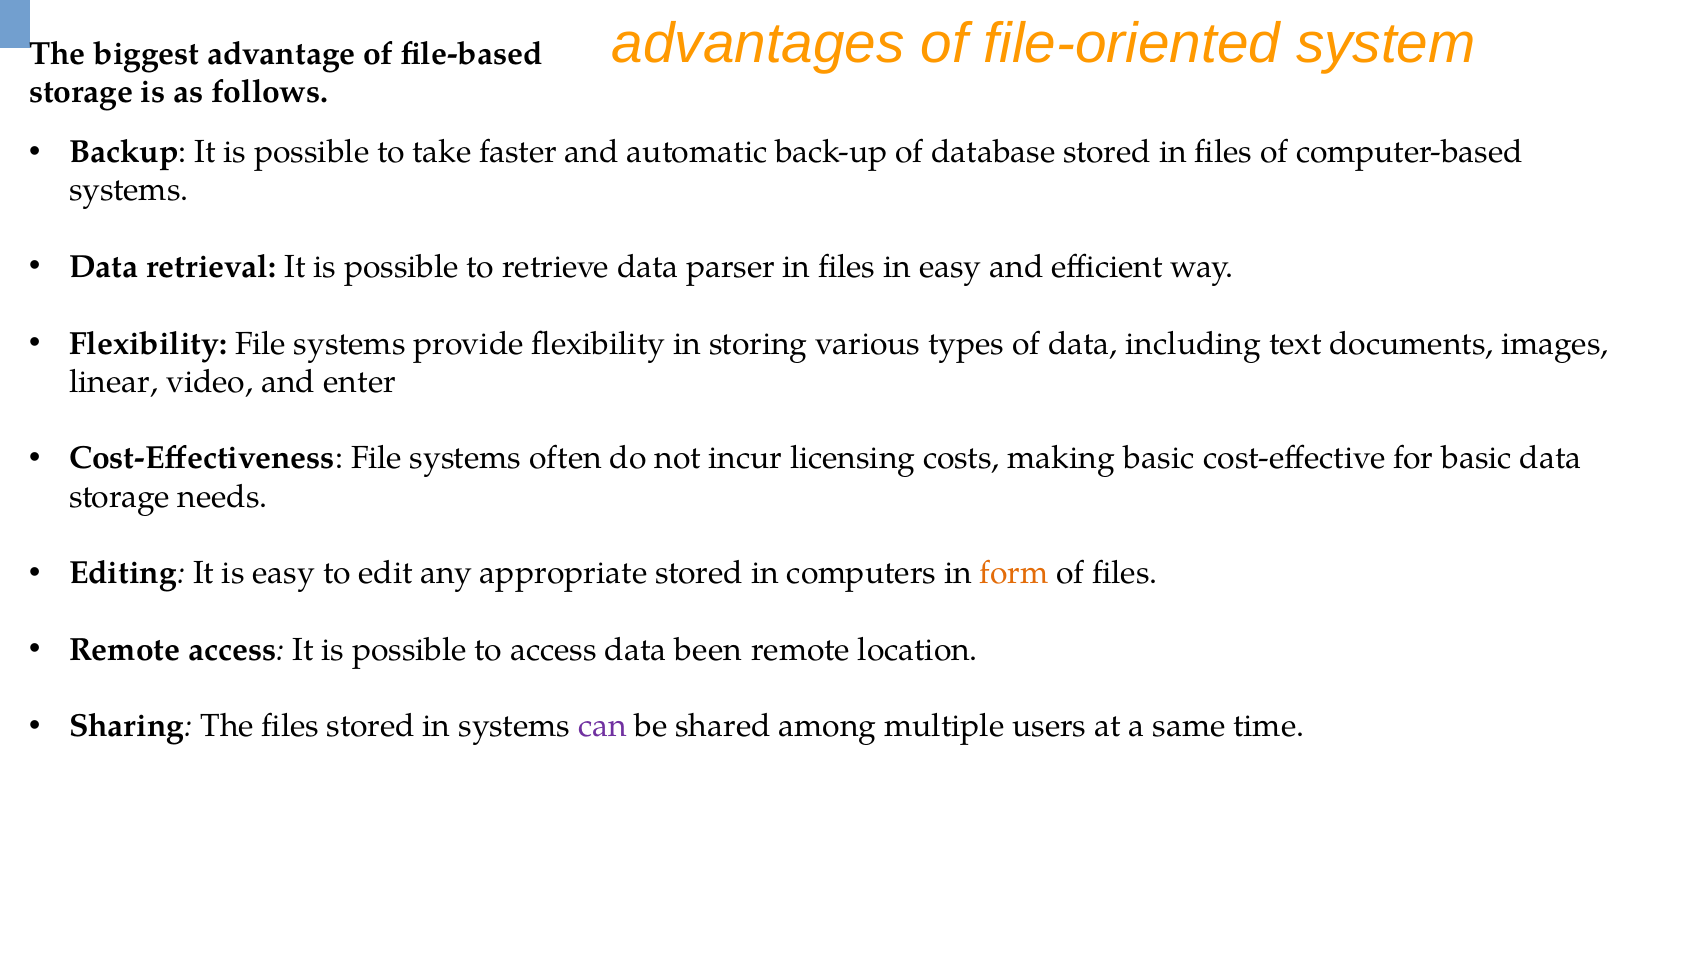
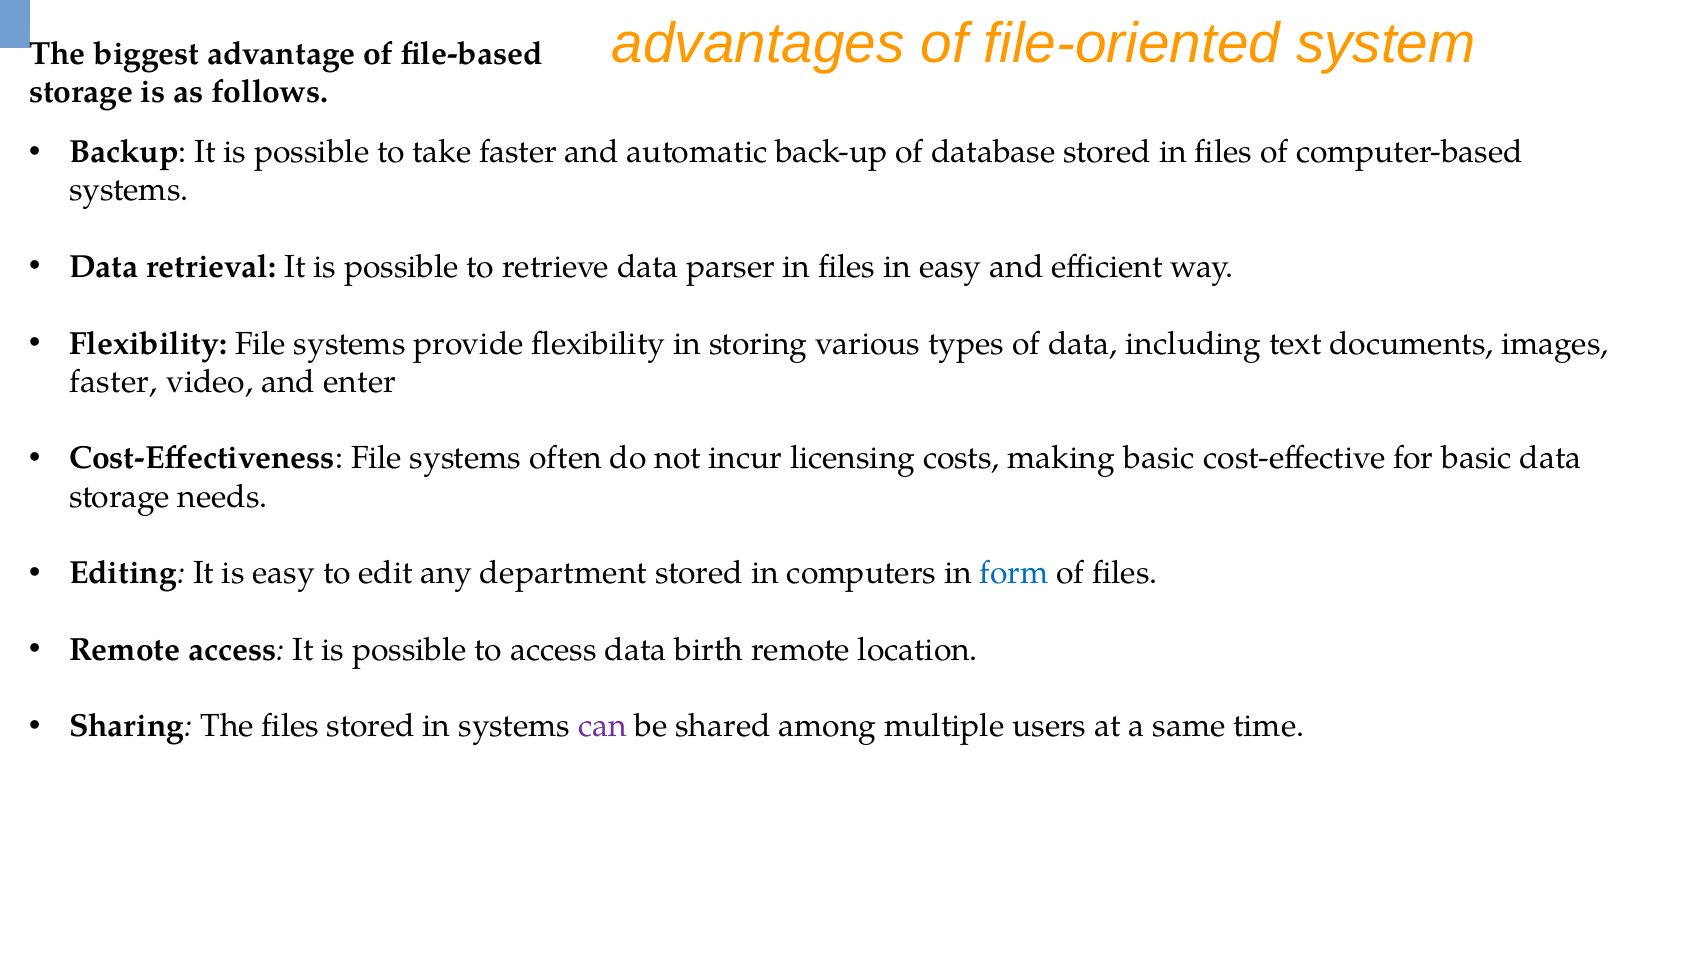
linear at (114, 382): linear -> faster
appropriate: appropriate -> department
form colour: orange -> blue
been: been -> birth
